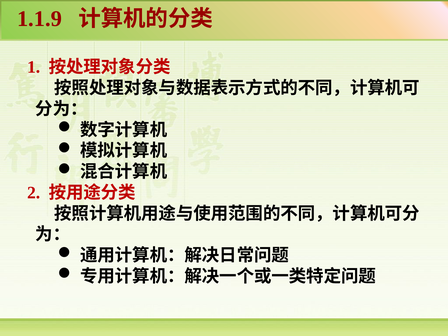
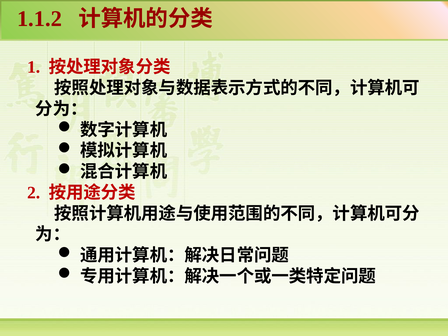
1.1.9: 1.1.9 -> 1.1.2
